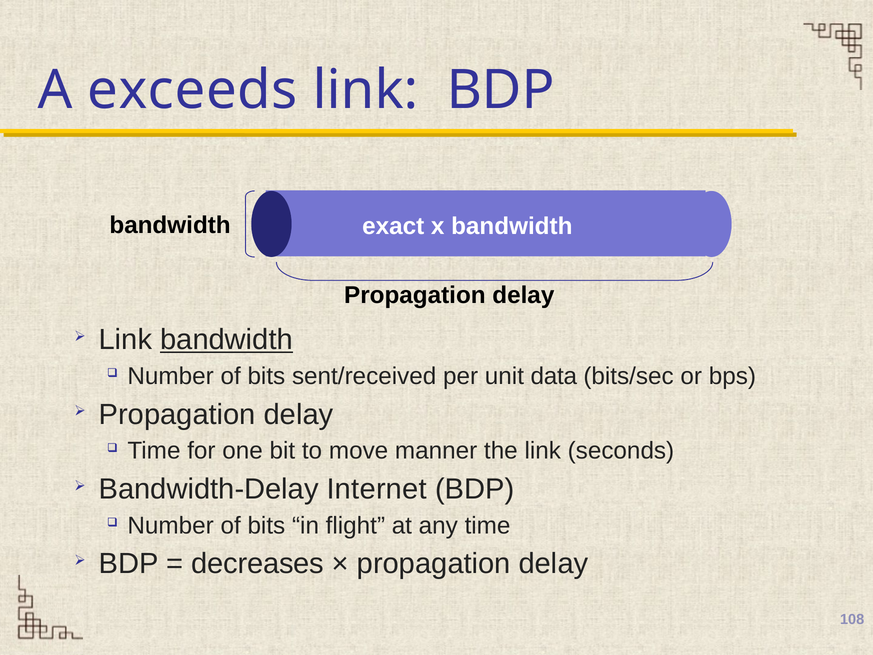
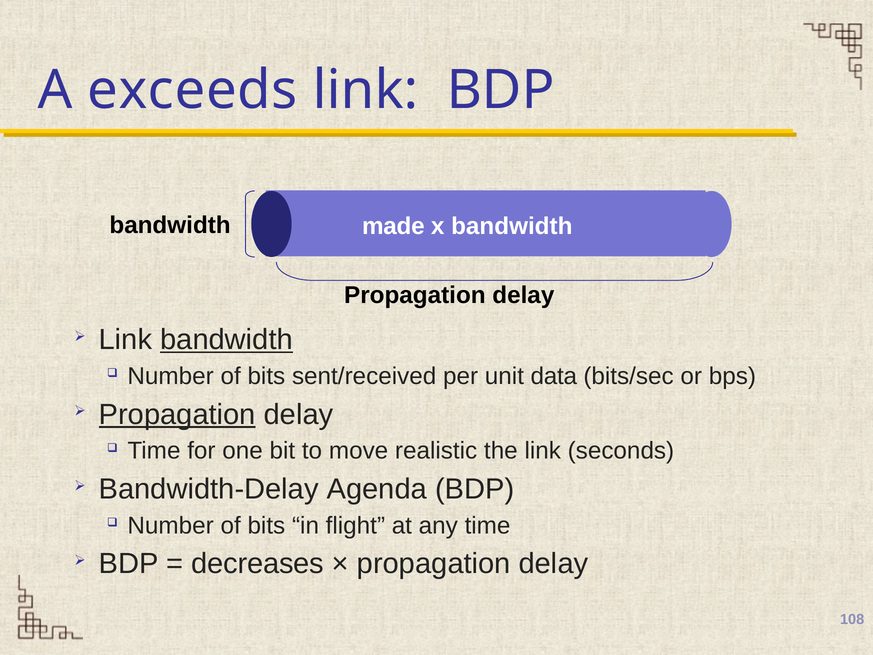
exact: exact -> made
Propagation at (177, 414) underline: none -> present
manner: manner -> realistic
Internet: Internet -> Agenda
